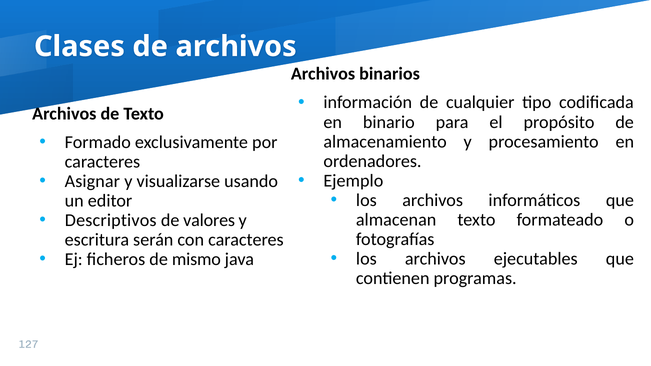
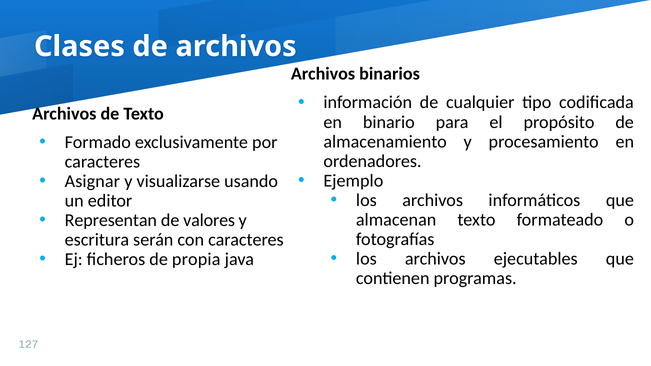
Descriptivos: Descriptivos -> Representan
mismo: mismo -> propia
